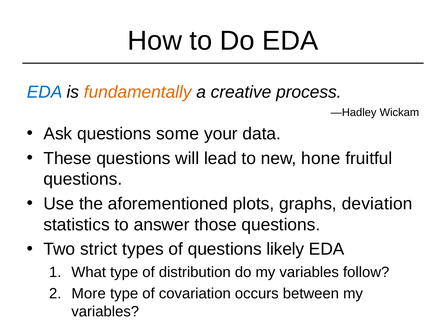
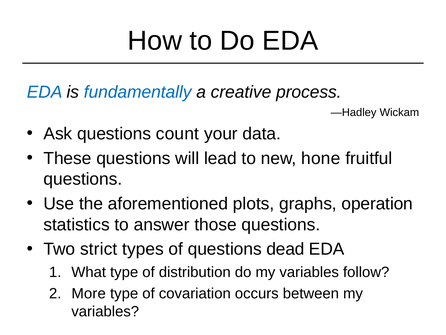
fundamentally colour: orange -> blue
some: some -> count
deviation: deviation -> operation
likely: likely -> dead
